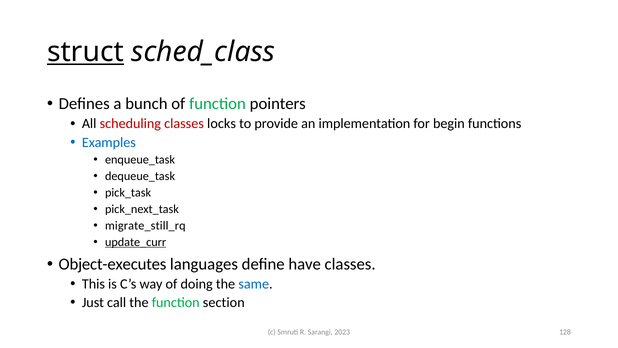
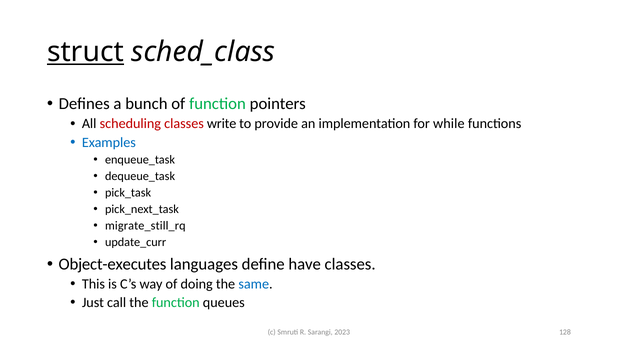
locks: locks -> write
begin: begin -> while
update_curr underline: present -> none
section: section -> queues
